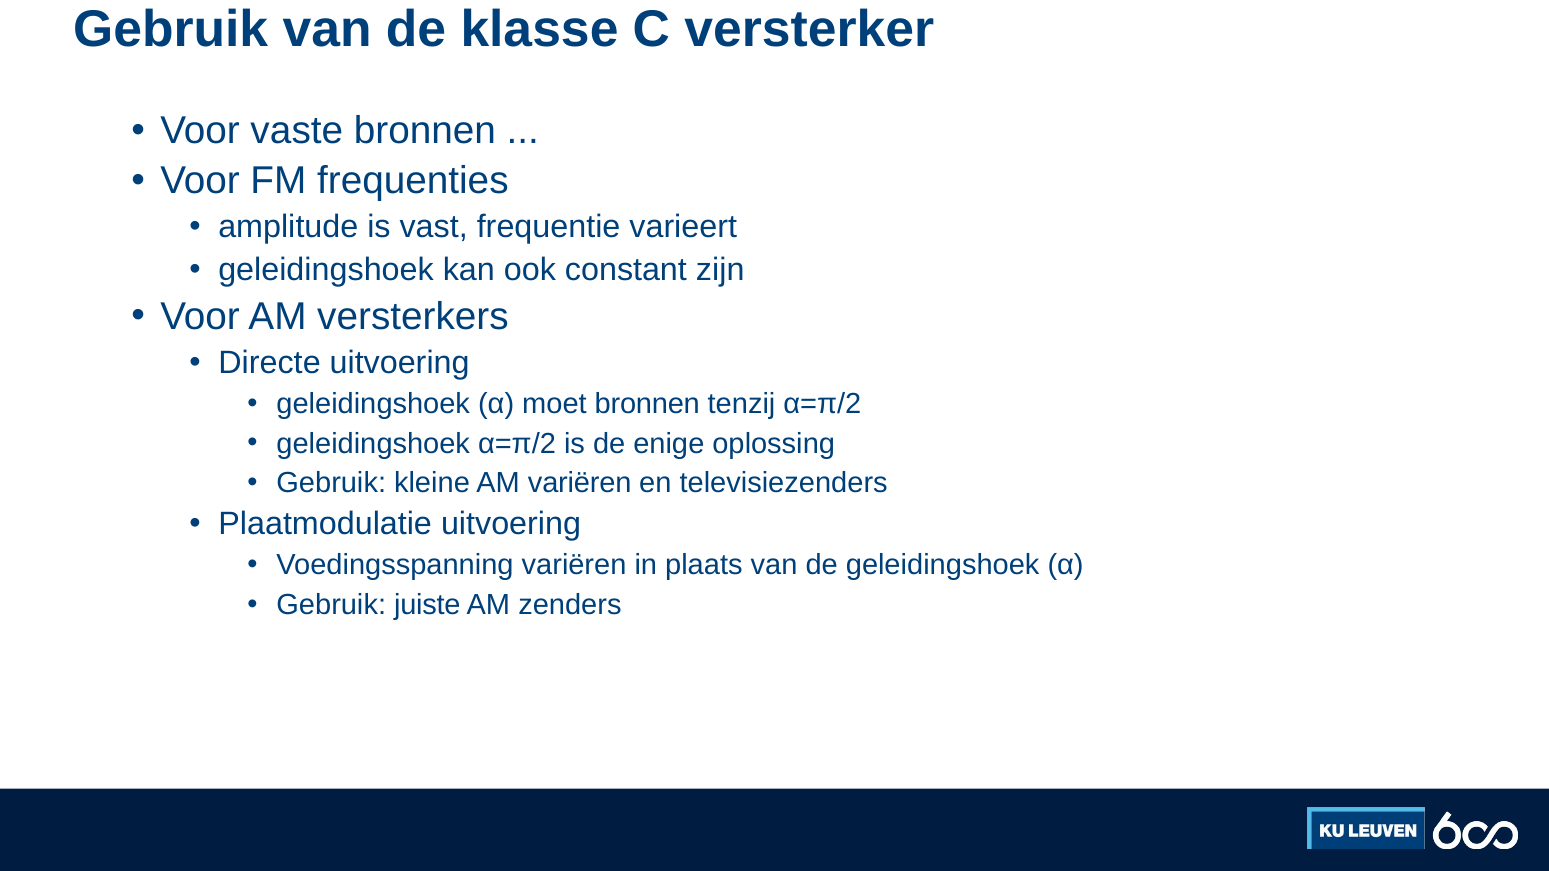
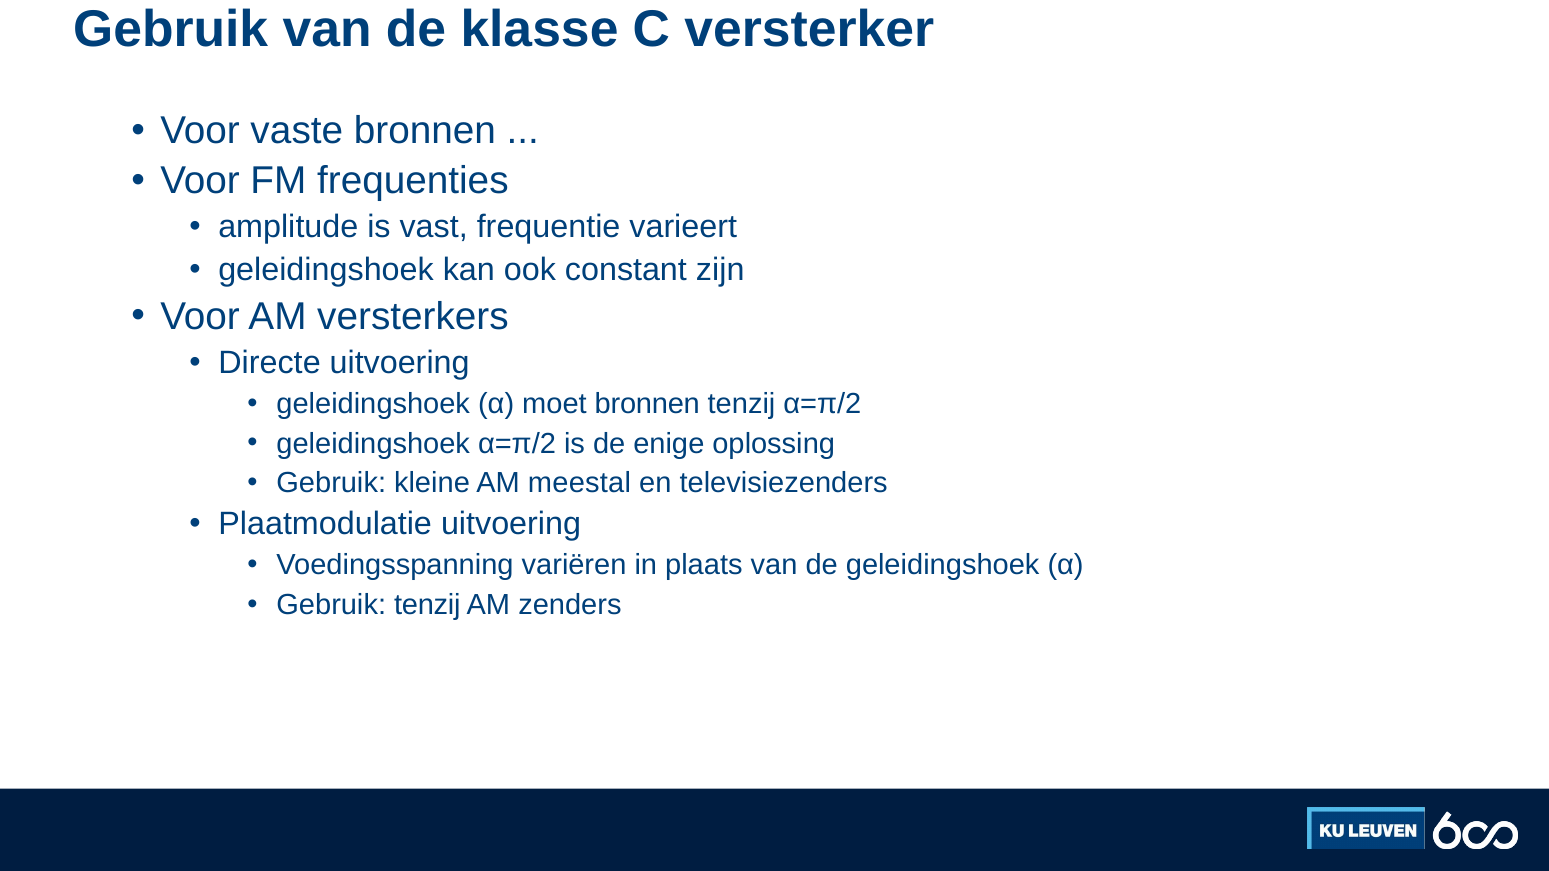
AM variëren: variëren -> meestal
Gebruik juiste: juiste -> tenzij
